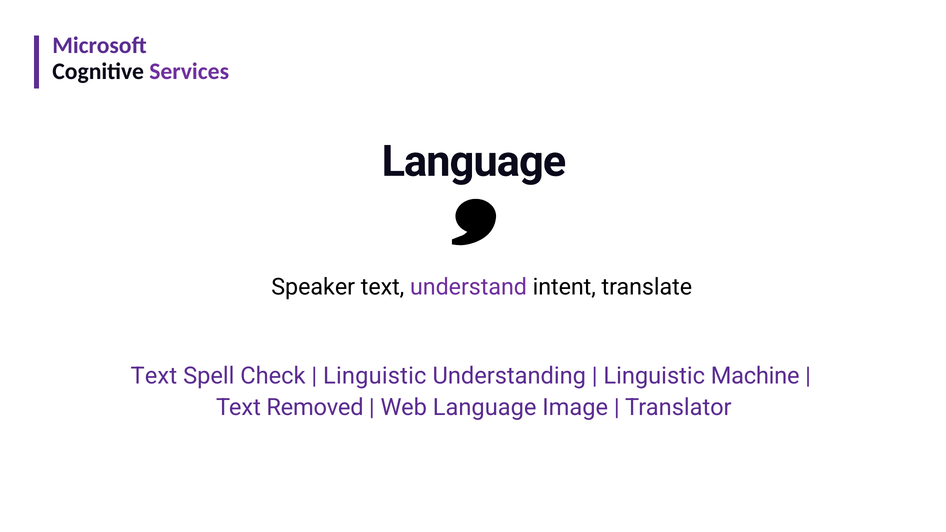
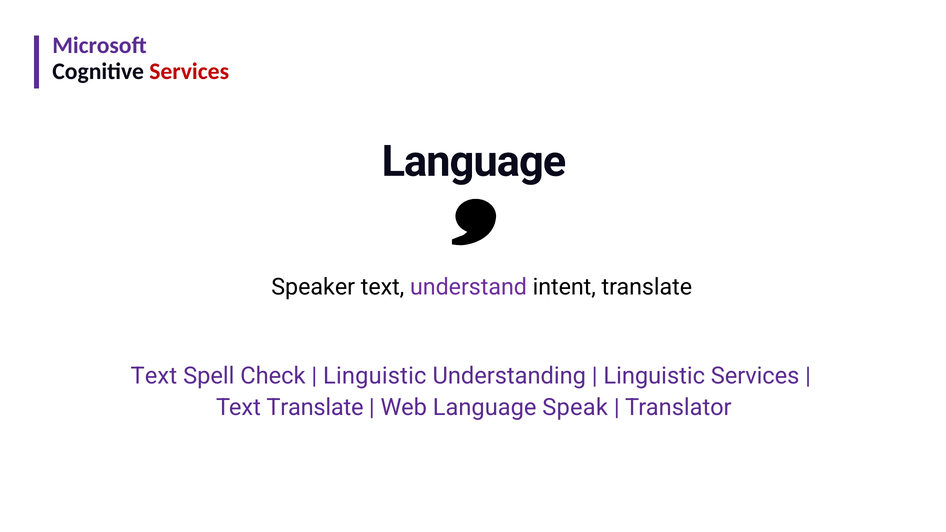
Services at (189, 71) colour: purple -> red
Linguistic Machine: Machine -> Services
Text Removed: Removed -> Translate
Image: Image -> Speak
